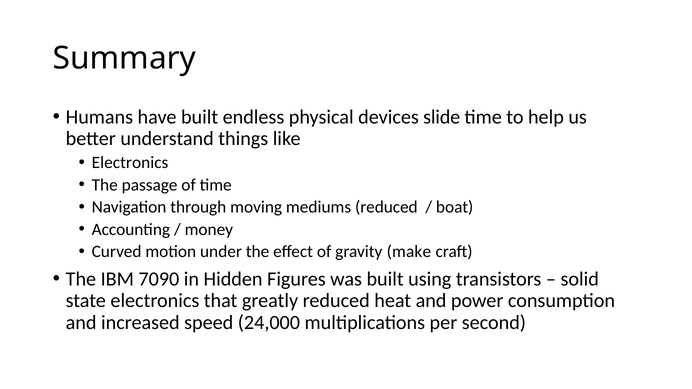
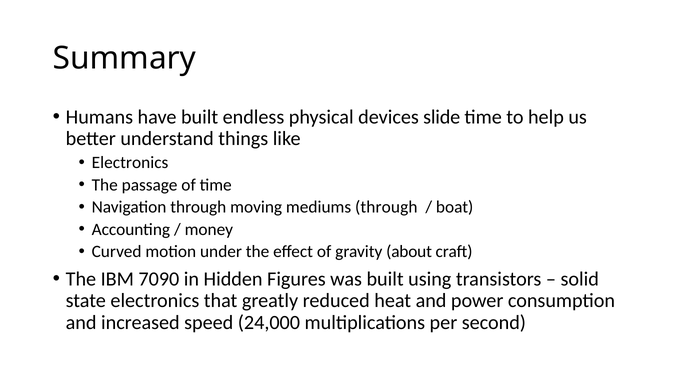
mediums reduced: reduced -> through
make: make -> about
